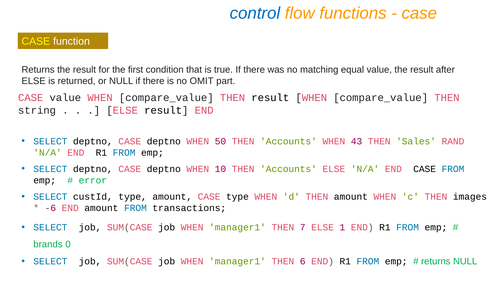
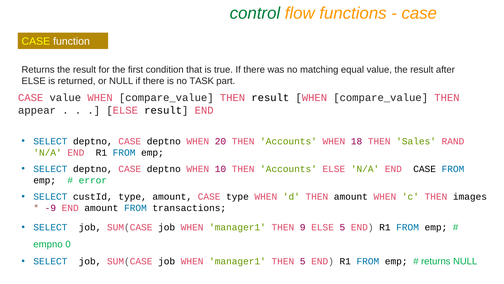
control colour: blue -> green
OMIT: OMIT -> TASK
string: string -> appear
50: 50 -> 20
43: 43 -> 18
-6: -6 -> -9
7: 7 -> 9
ELSE 1: 1 -> 5
brands: brands -> empno
THEN 6: 6 -> 5
